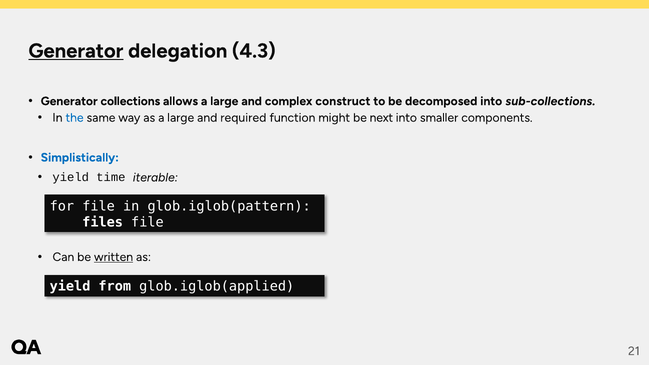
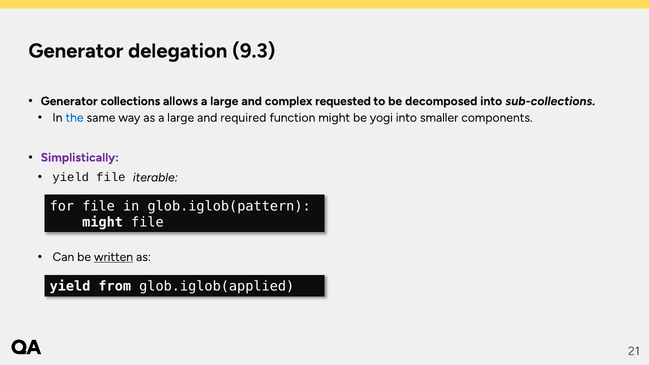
Generator at (76, 51) underline: present -> none
4.3: 4.3 -> 9.3
construct: construct -> requested
next: next -> yogi
Simplistically colour: blue -> purple
yield time: time -> file
files at (103, 222): files -> might
